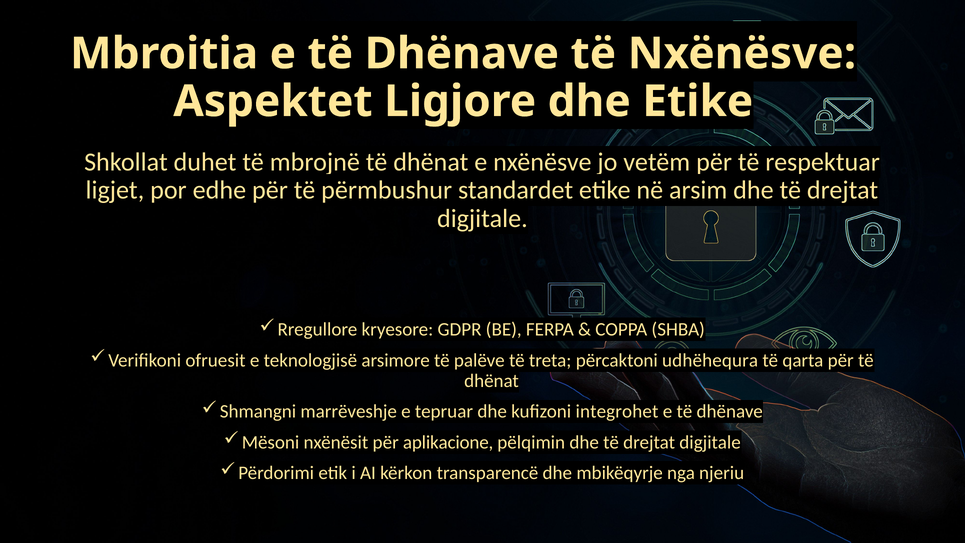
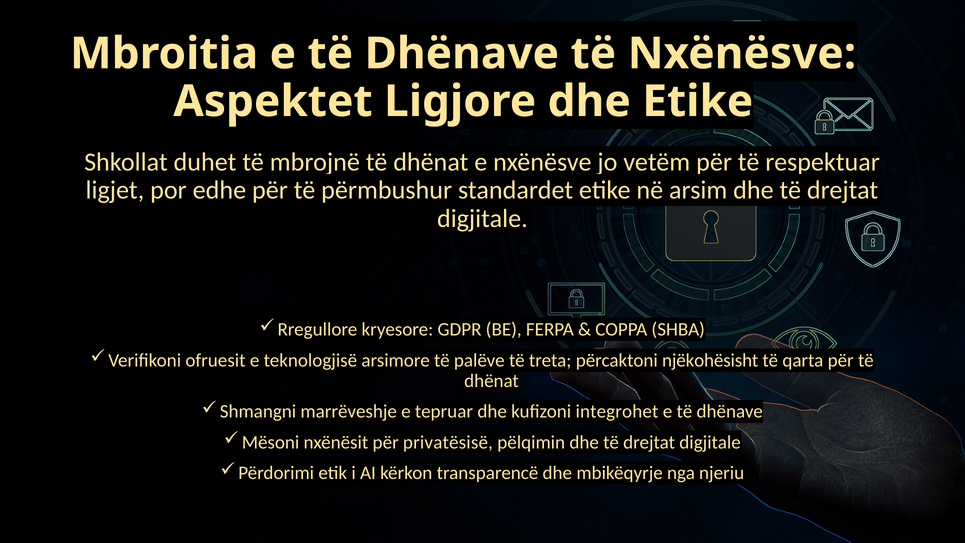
udhëhequra: udhëhequra -> njëkohësisht
aplikacione: aplikacione -> privatësisë
